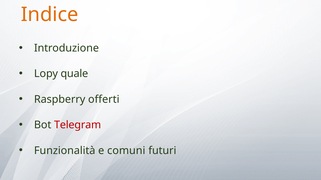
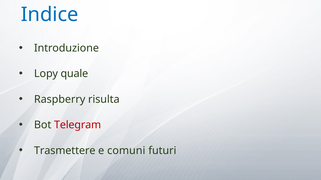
Indice colour: orange -> blue
offerti: offerti -> risulta
Funzionalità: Funzionalità -> Trasmettere
